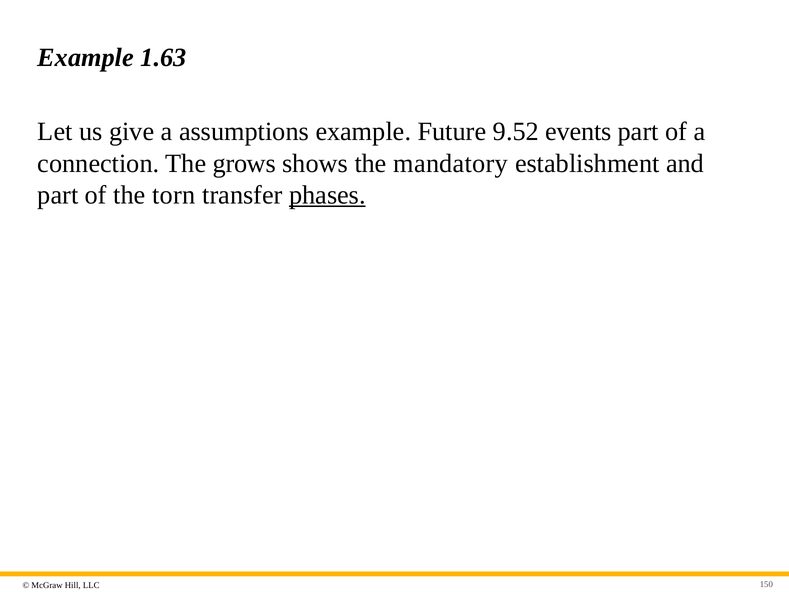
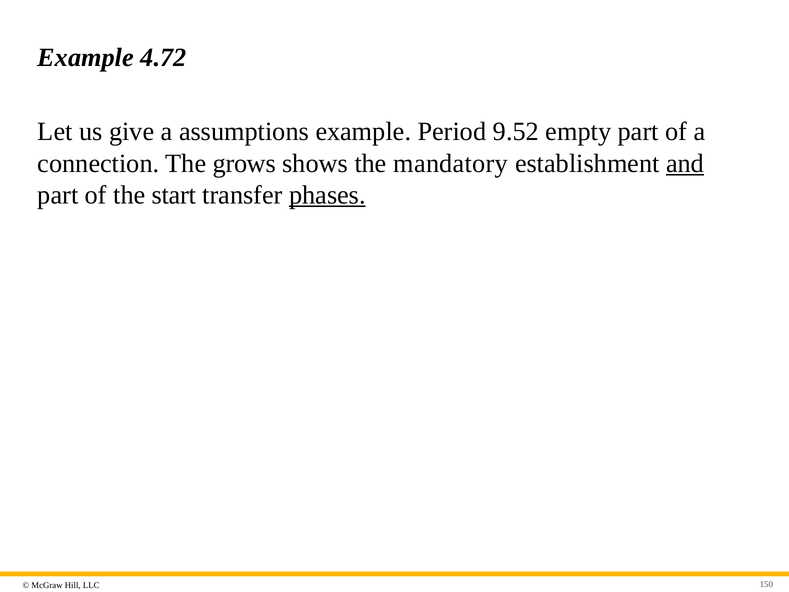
1.63: 1.63 -> 4.72
Future: Future -> Period
events: events -> empty
and underline: none -> present
torn: torn -> start
